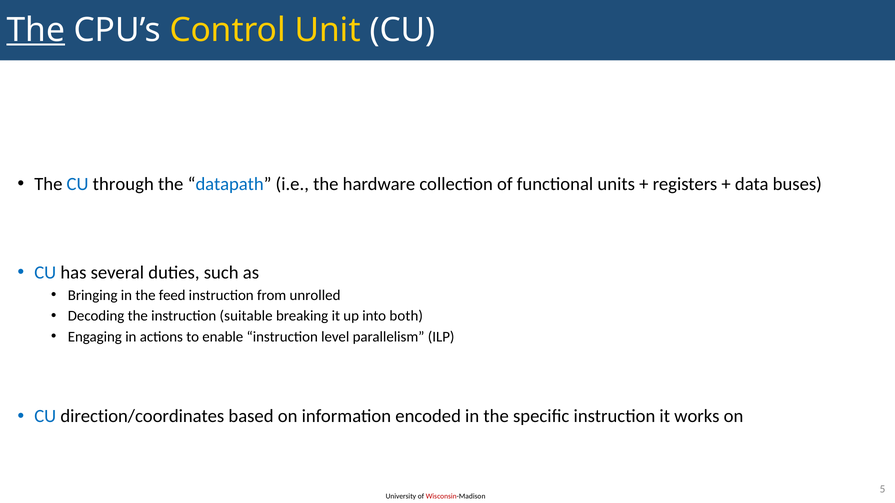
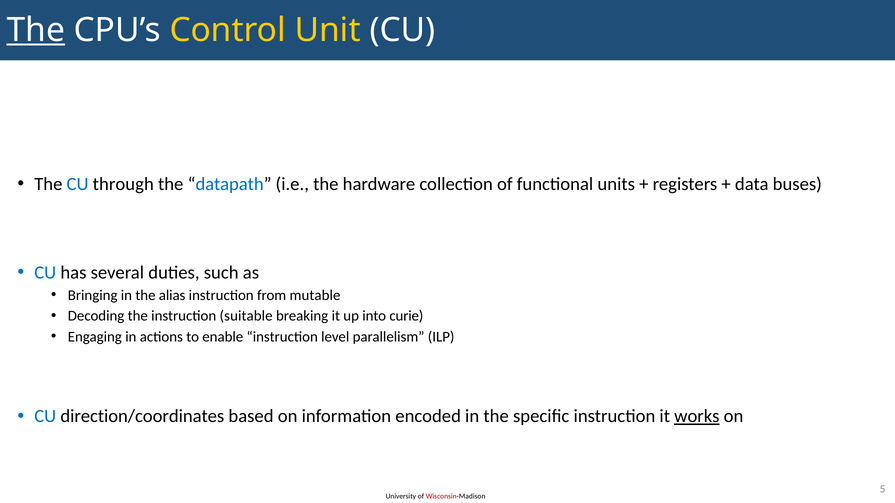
feed: feed -> alias
unrolled: unrolled -> mutable
both: both -> curie
works underline: none -> present
